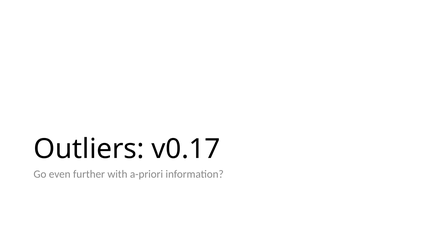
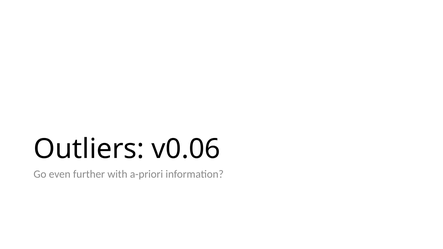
v0.17: v0.17 -> v0.06
